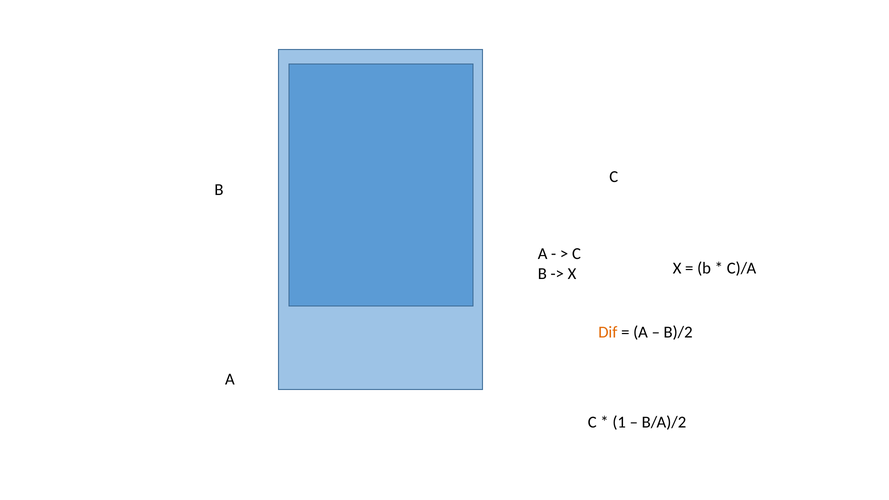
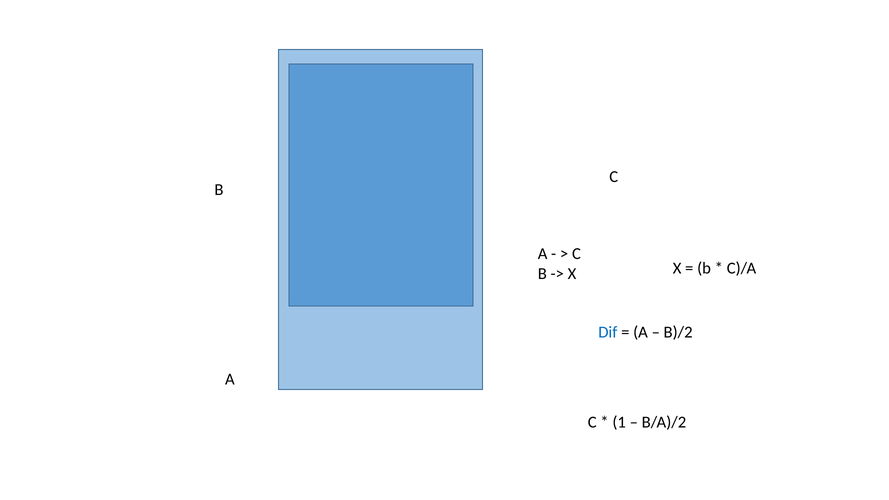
Dif colour: orange -> blue
